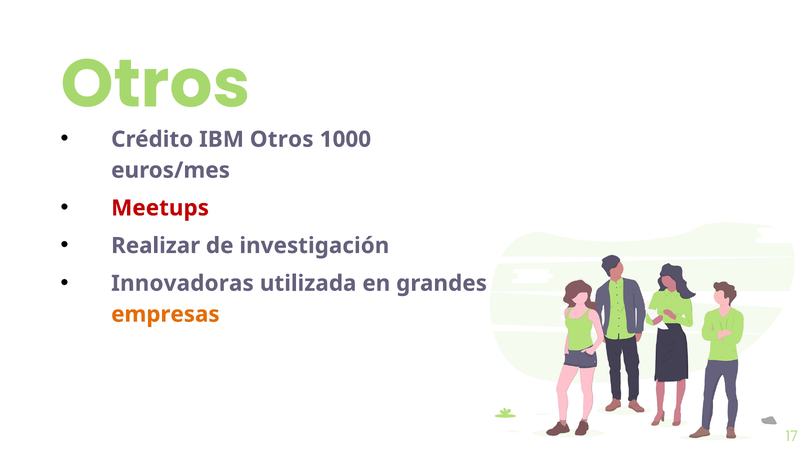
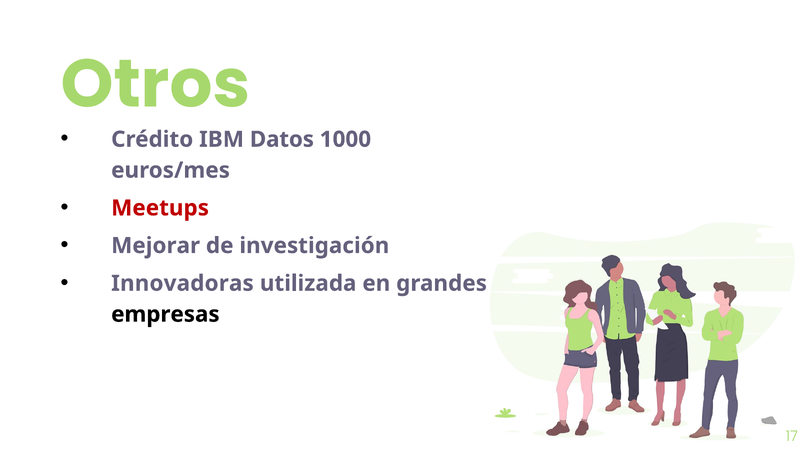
Otros at (282, 140): Otros -> Datos
Realizar: Realizar -> Mejorar
empresas colour: orange -> black
